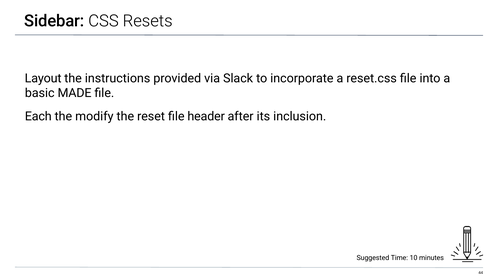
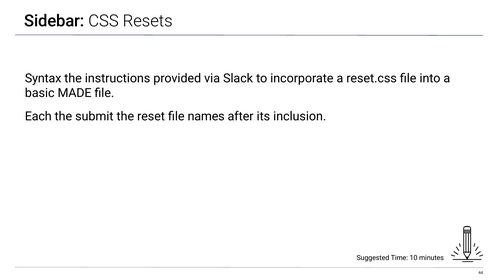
Layout: Layout -> Syntax
modify: modify -> submit
header: header -> names
